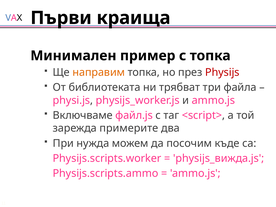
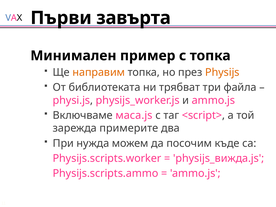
краища: краища -> завърта
Physijs colour: red -> orange
файл.js: файл.js -> маса.js
